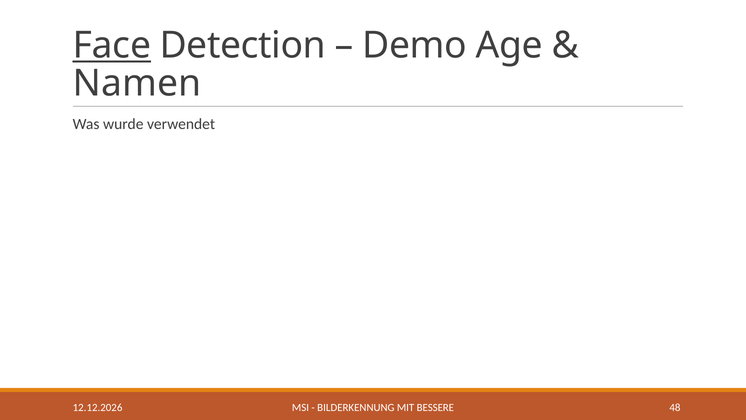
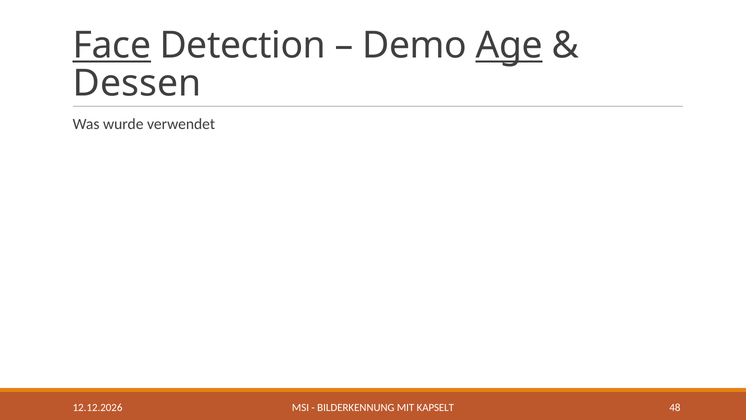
Age underline: none -> present
Namen: Namen -> Dessen
BESSERE: BESSERE -> KAPSELT
